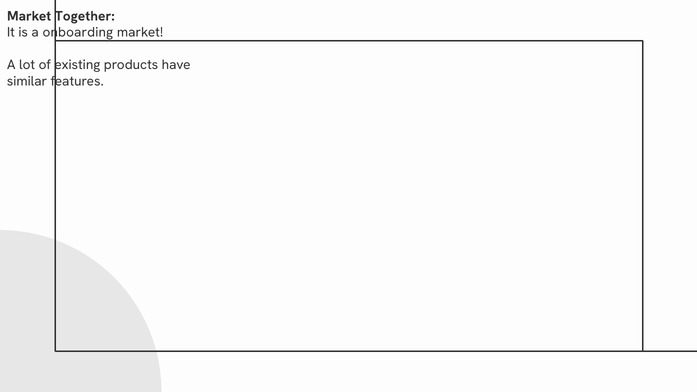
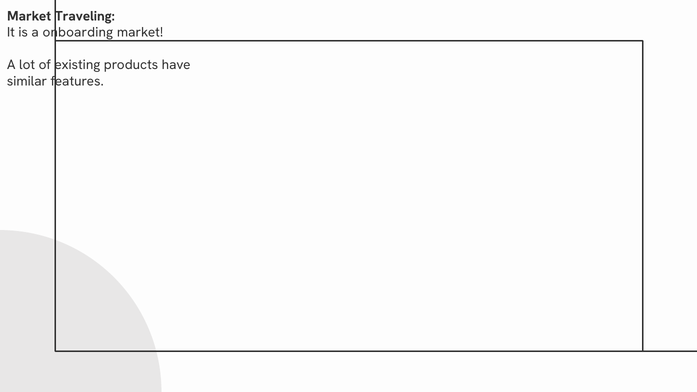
Together: Together -> Traveling
